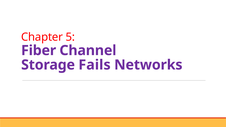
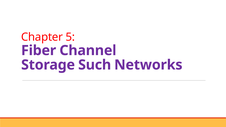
Fails: Fails -> Such
